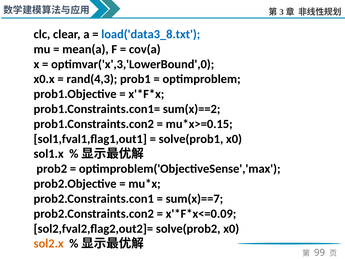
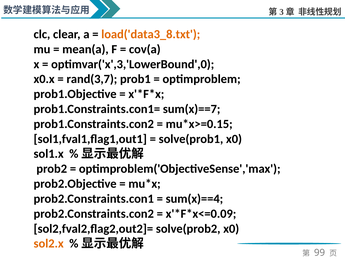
load('data3_8.txt colour: blue -> orange
rand(4,3: rand(4,3 -> rand(3,7
sum(x)==2: sum(x)==2 -> sum(x)==7
sum(x)==7: sum(x)==7 -> sum(x)==4
